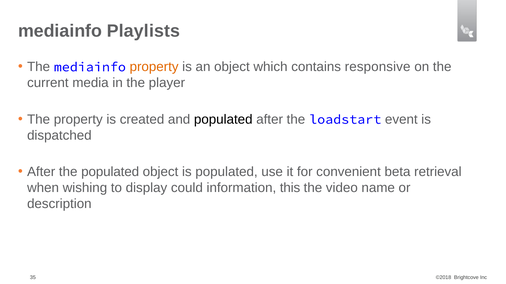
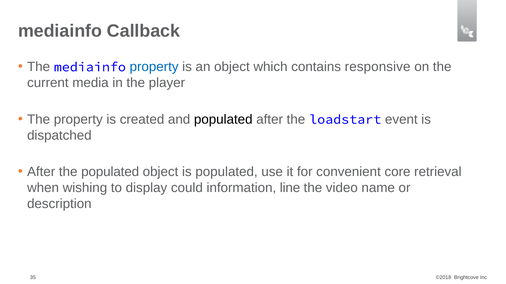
Playlists: Playlists -> Callback
property at (154, 67) colour: orange -> blue
beta: beta -> core
this: this -> line
